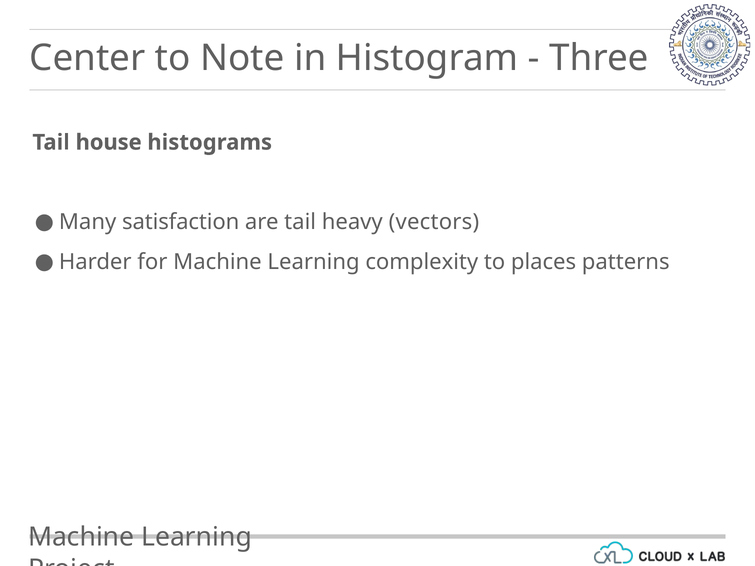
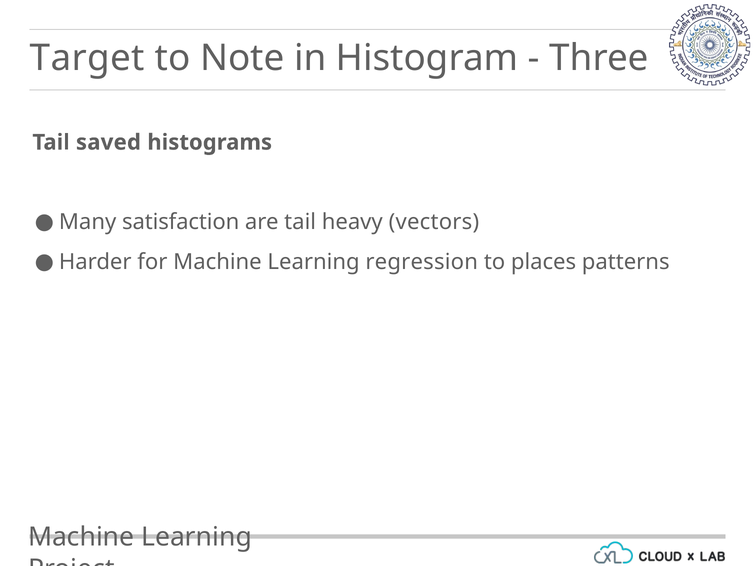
Center: Center -> Target
house: house -> saved
complexity: complexity -> regression
